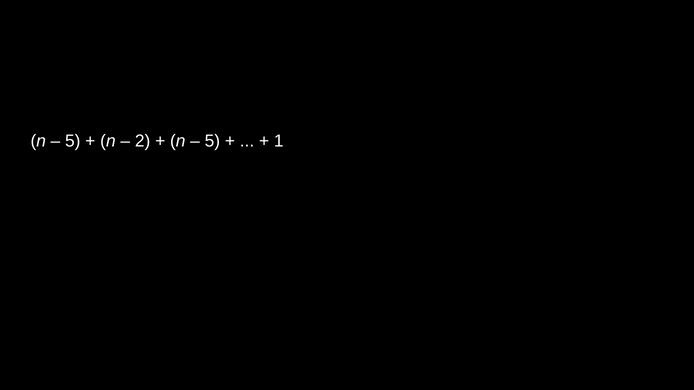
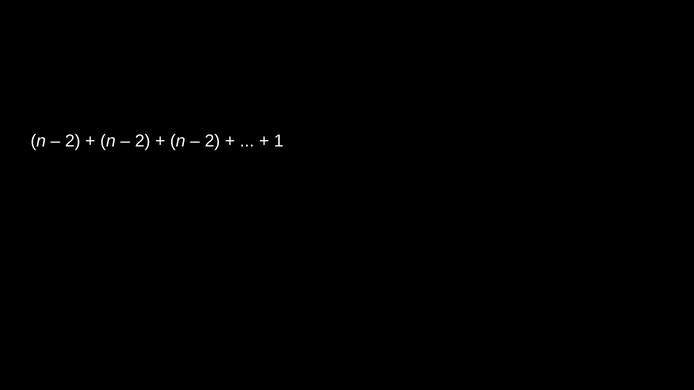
5 at (73, 141): 5 -> 2
5 at (212, 141): 5 -> 2
